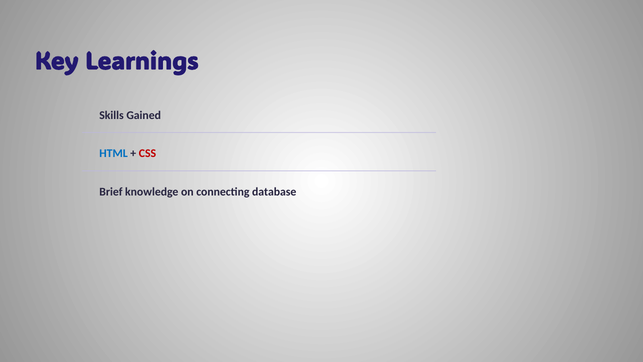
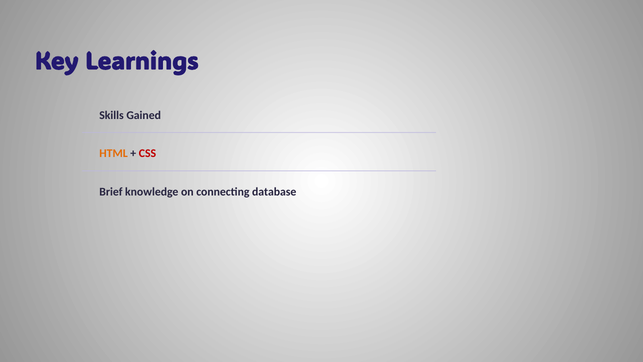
HTML colour: blue -> orange
